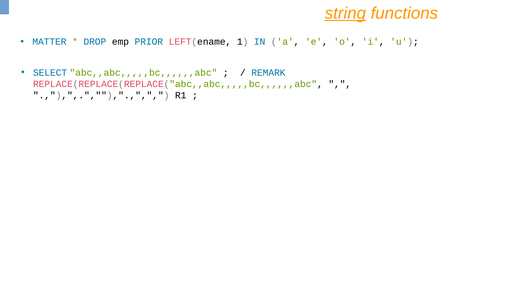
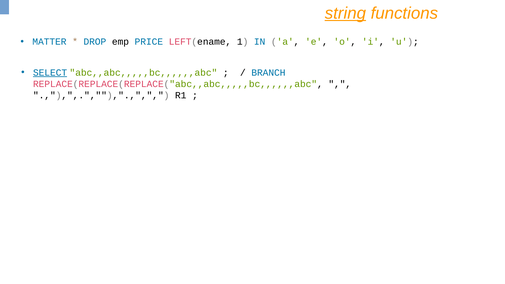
PRIOR: PRIOR -> PRICE
SELECT underline: none -> present
REMARK: REMARK -> BRANCH
